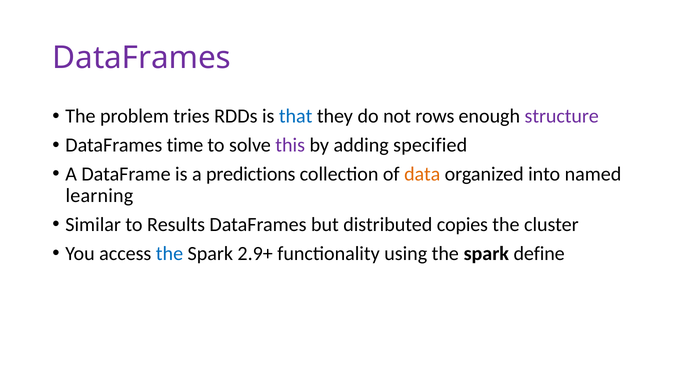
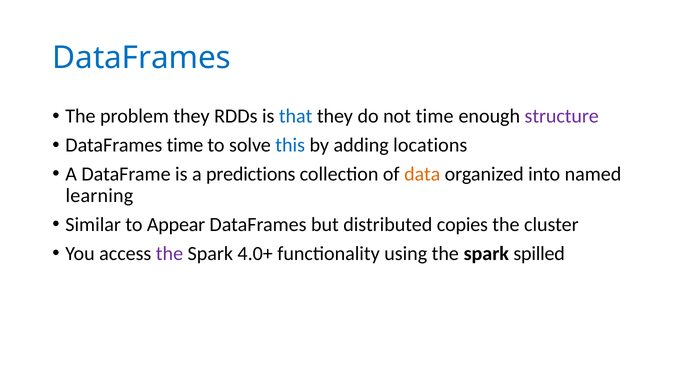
DataFrames at (142, 58) colour: purple -> blue
problem tries: tries -> they
not rows: rows -> time
this colour: purple -> blue
specified: specified -> locations
Results: Results -> Appear
the at (169, 253) colour: blue -> purple
2.9+: 2.9+ -> 4.0+
define: define -> spilled
